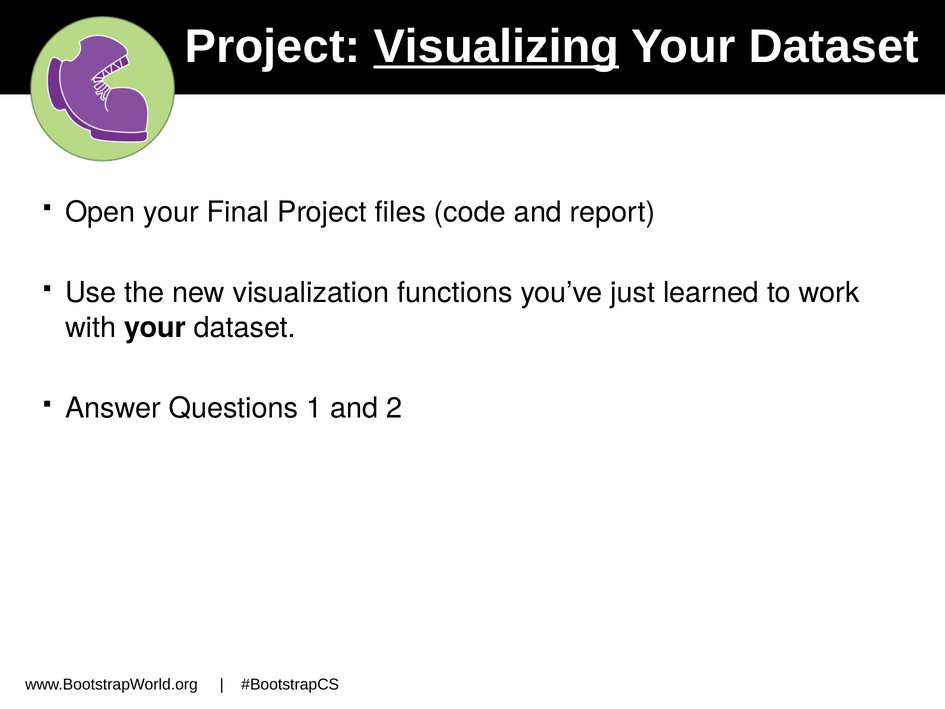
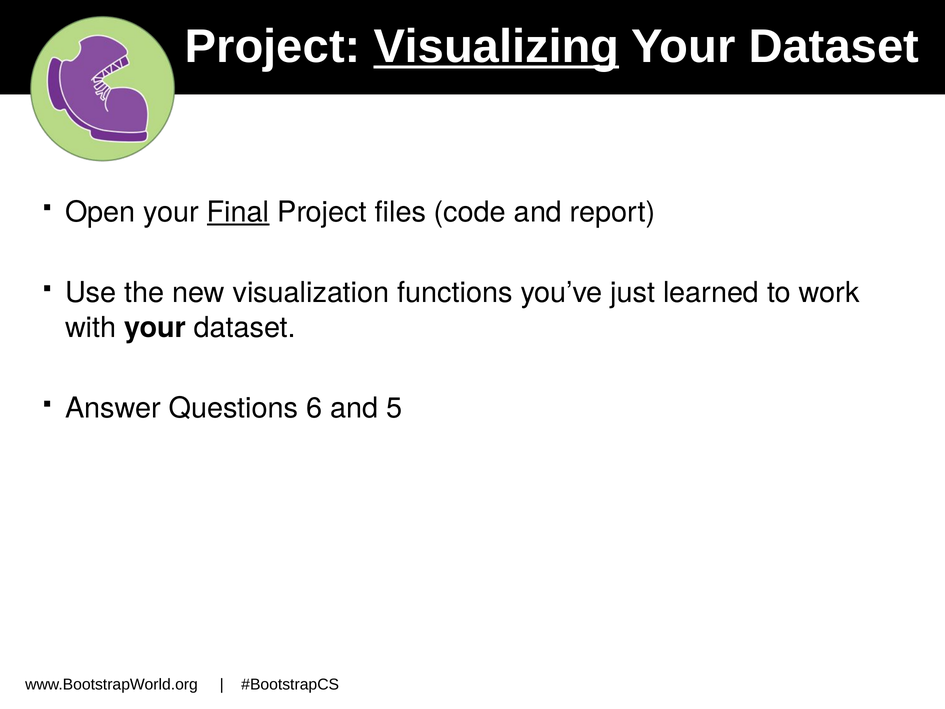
Final underline: none -> present
1: 1 -> 6
2: 2 -> 5
